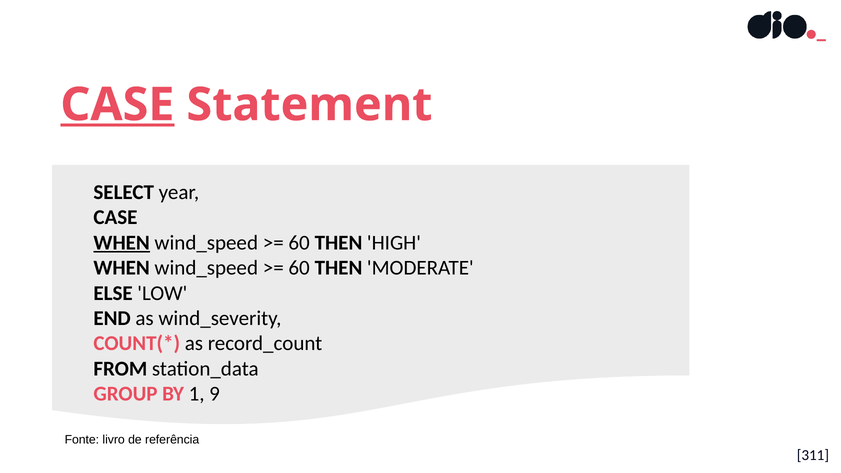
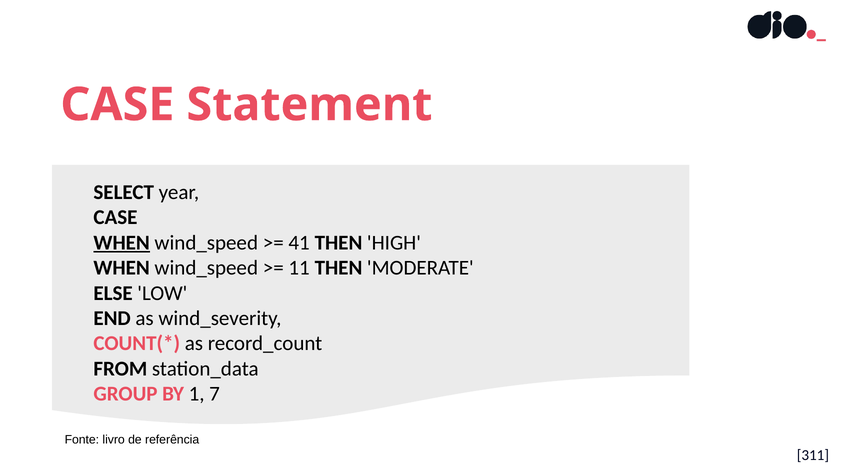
CASE at (117, 105) underline: present -> none
60 at (299, 243): 60 -> 41
60 at (299, 268): 60 -> 11
9: 9 -> 7
